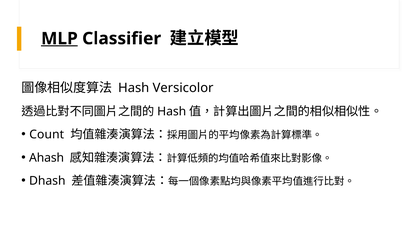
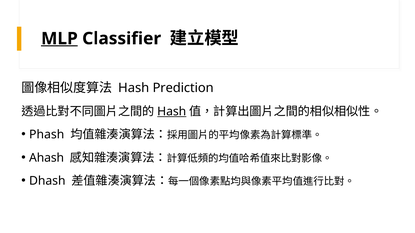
Versicolor: Versicolor -> Prediction
Hash at (172, 112) underline: none -> present
Count: Count -> Phash
